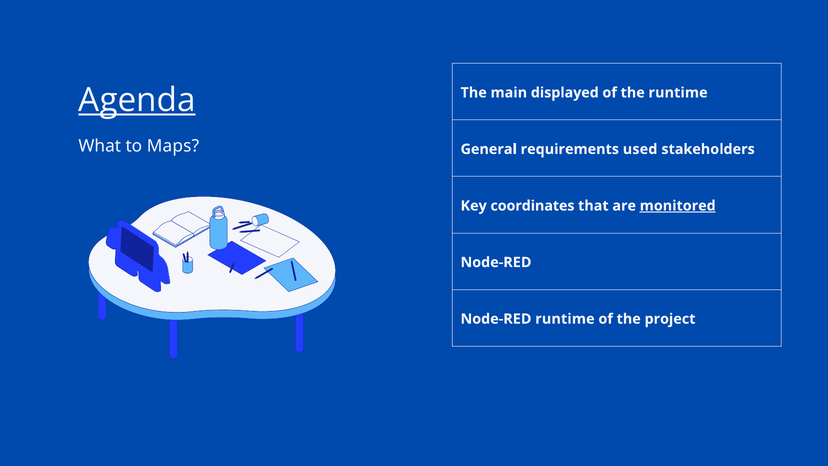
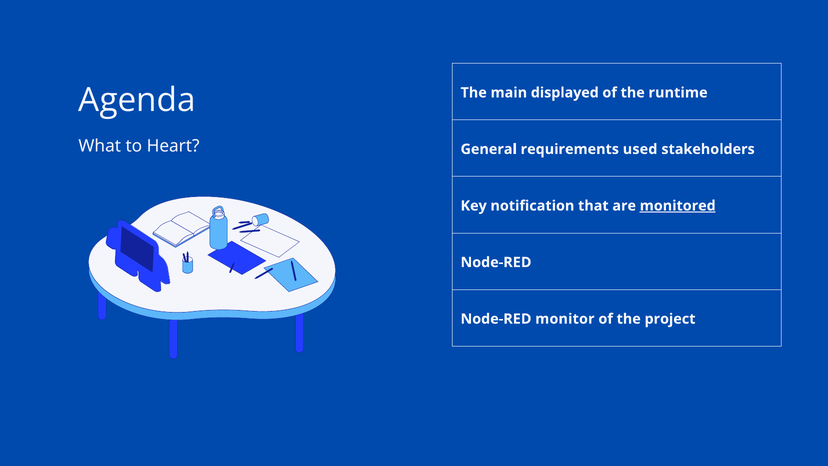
Agenda underline: present -> none
Maps: Maps -> Heart
coordinates: coordinates -> notification
Node-RED runtime: runtime -> monitor
